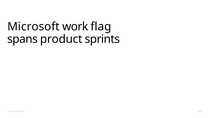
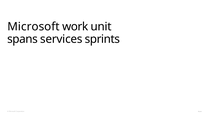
flag: flag -> unit
product: product -> services
